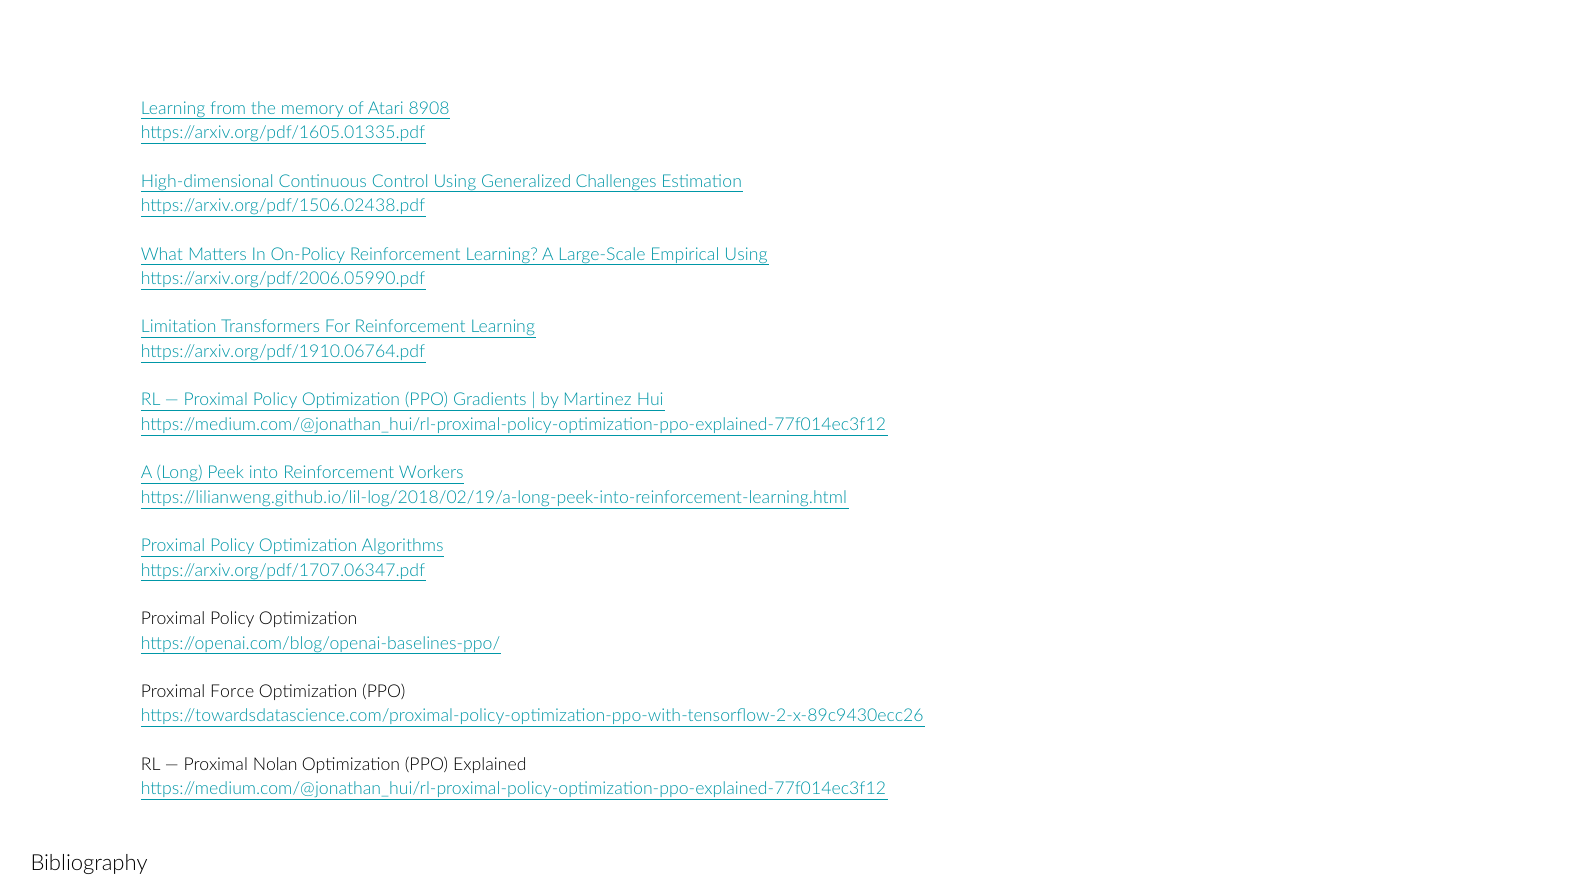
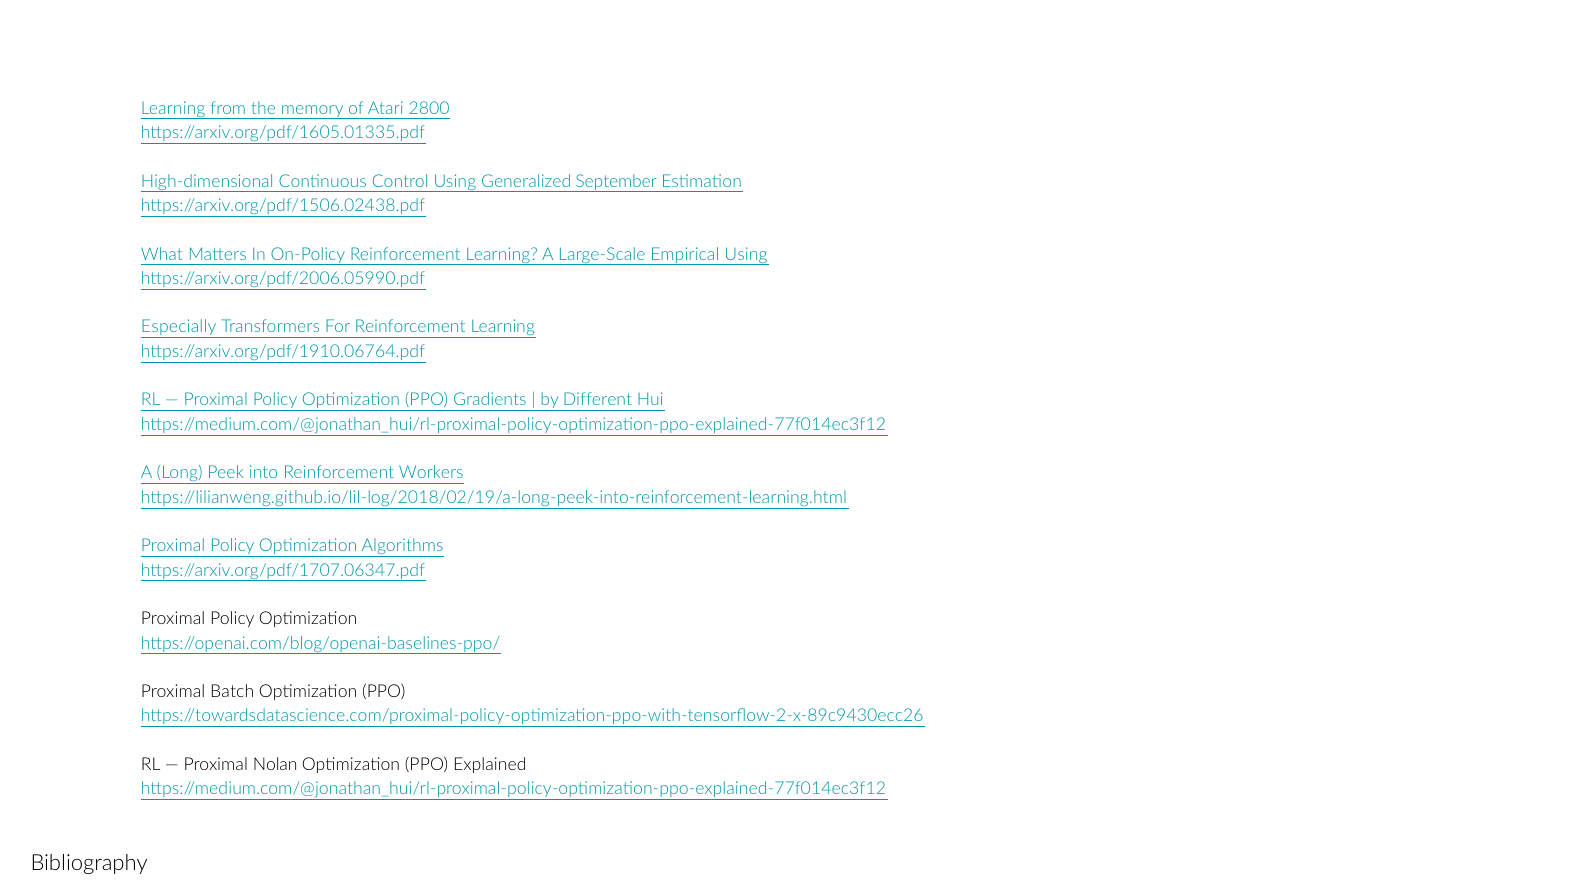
8908: 8908 -> 2800
Challenges: Challenges -> September
Limitation: Limitation -> Especially
Martinez: Martinez -> Different
Force: Force -> Batch
